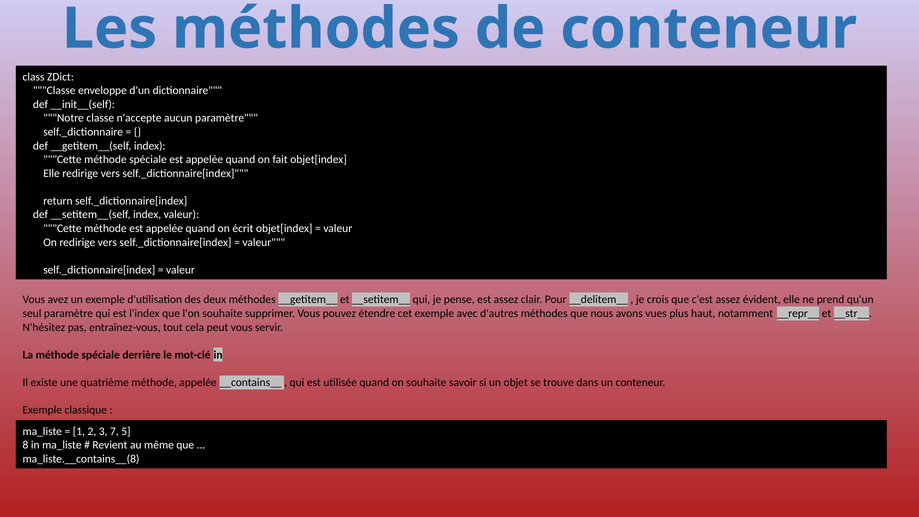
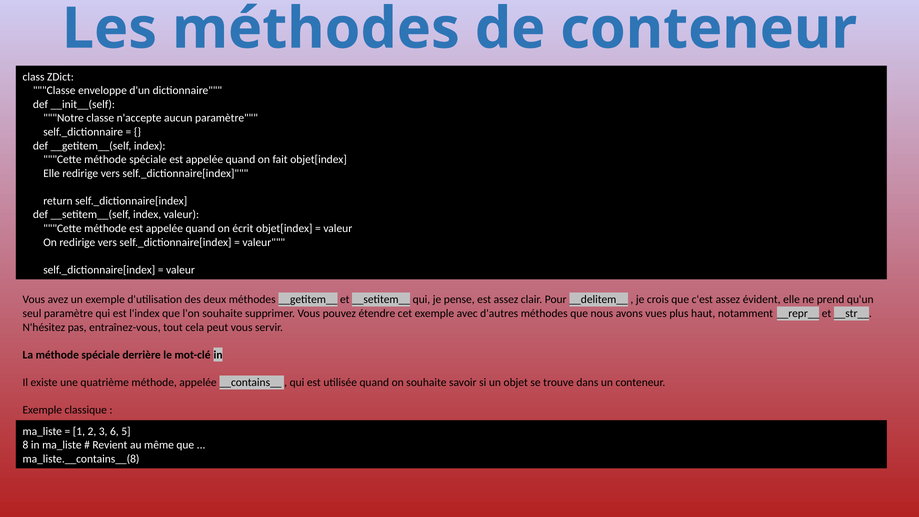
7: 7 -> 6
